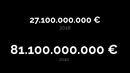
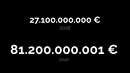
81.100.000.000: 81.100.000.000 -> 81.200.000.001
